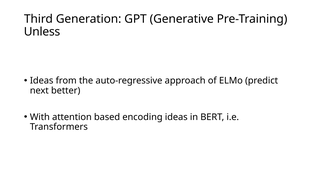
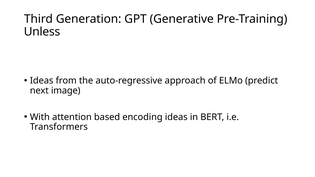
better: better -> image
